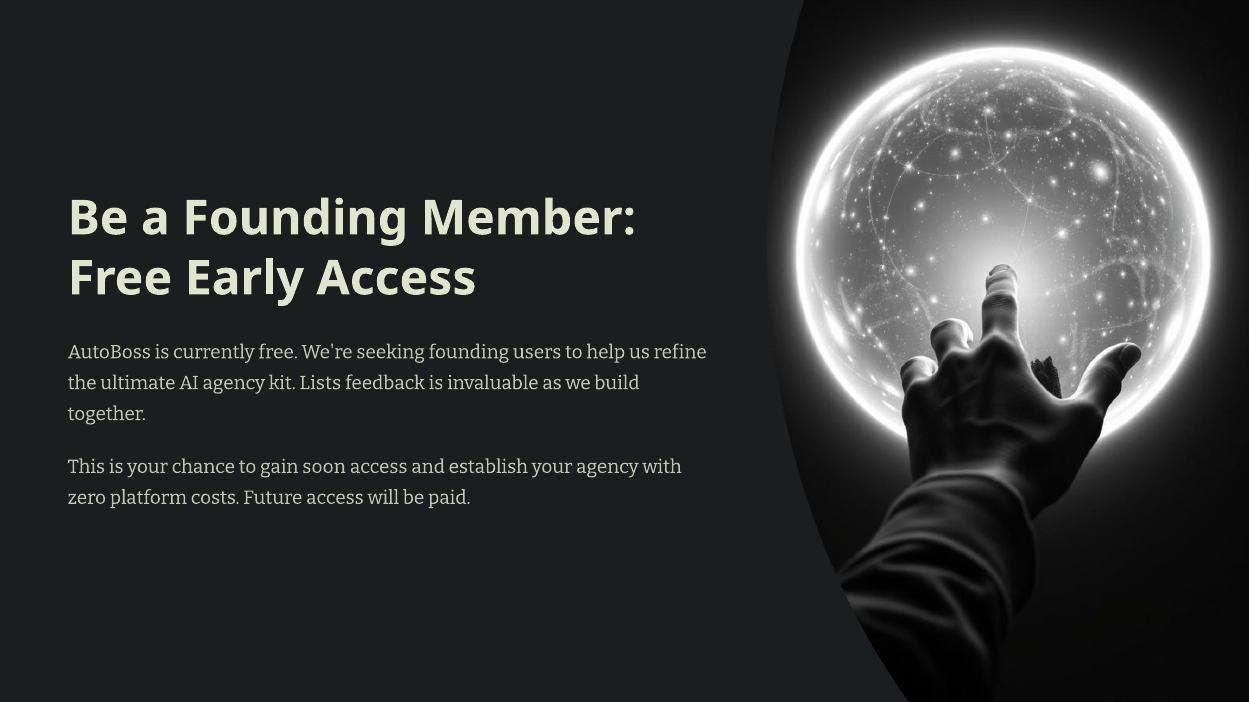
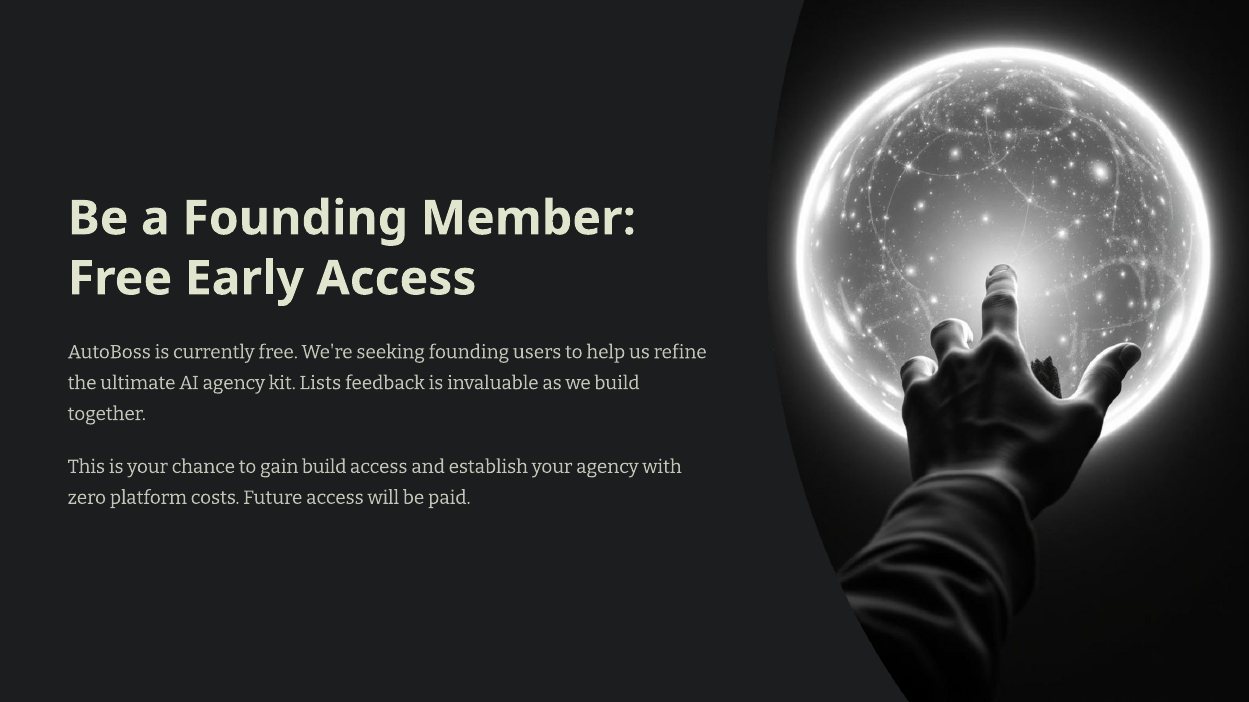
gain soon: soon -> build
